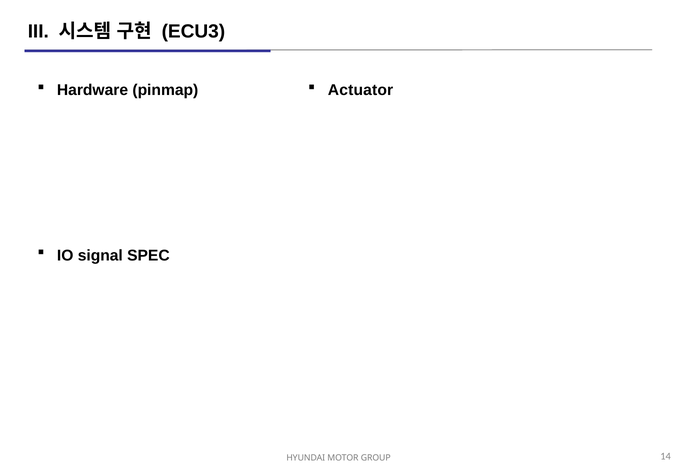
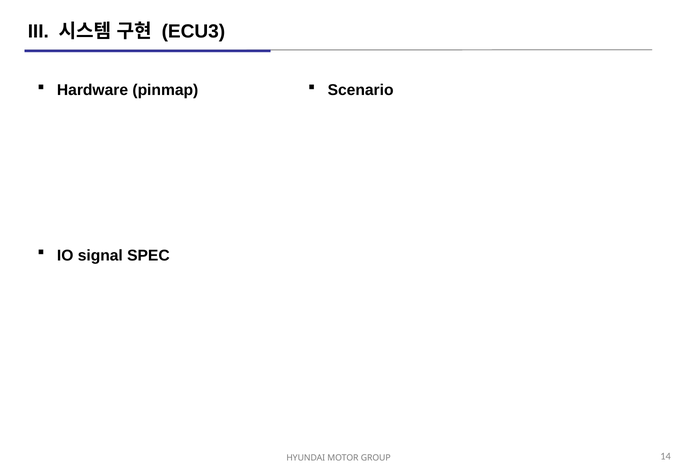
Actuator: Actuator -> Scenario
